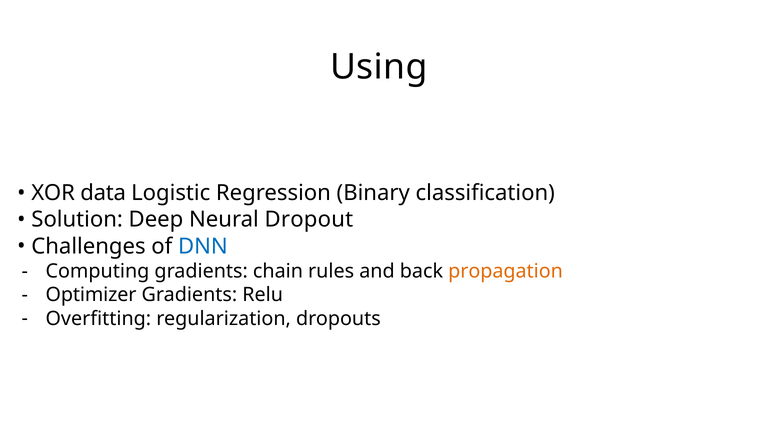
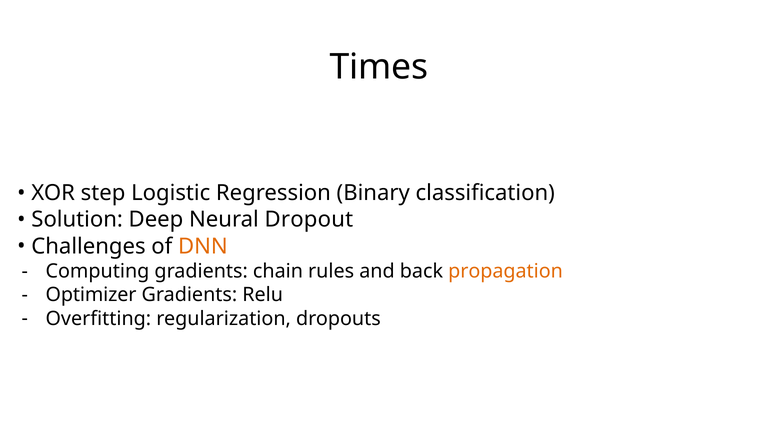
Using: Using -> Times
data: data -> step
DNN colour: blue -> orange
